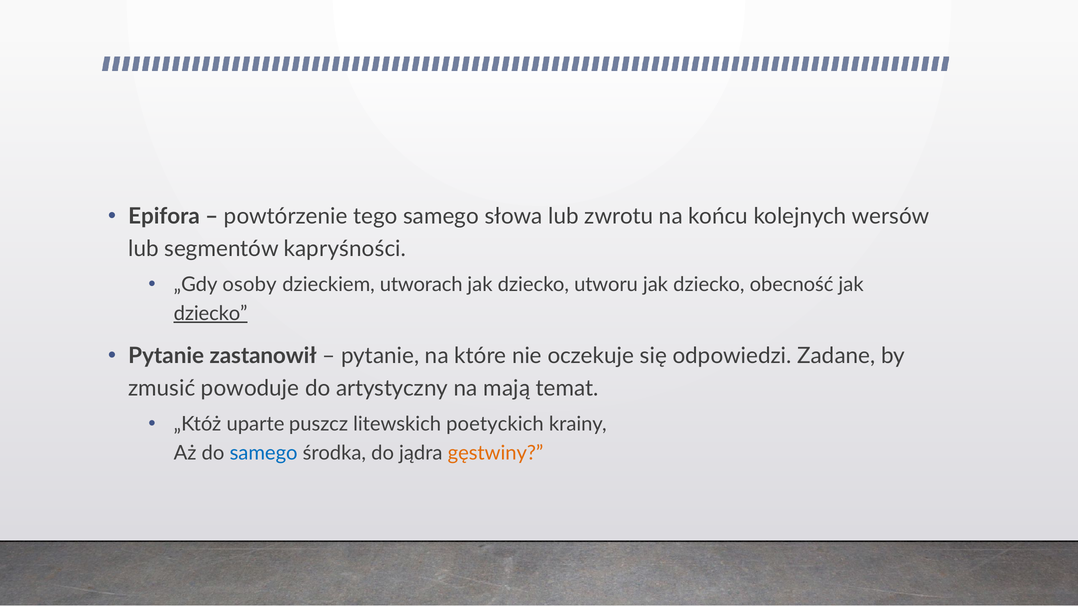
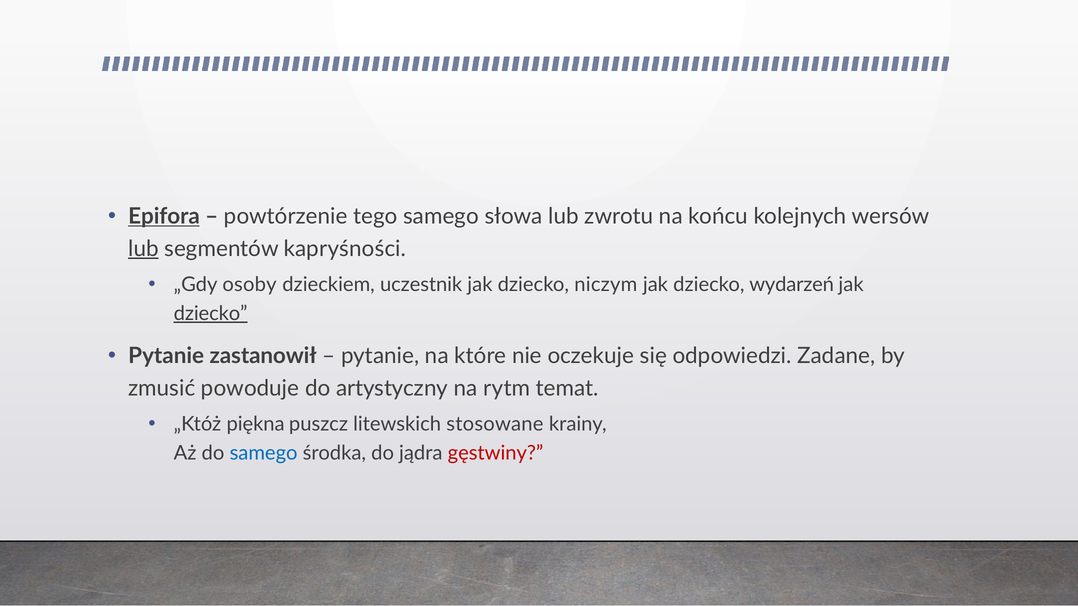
Epifora underline: none -> present
lub at (143, 249) underline: none -> present
utworach: utworach -> uczestnik
utworu: utworu -> niczym
obecność: obecność -> wydarzeń
mają: mają -> rytm
uparte: uparte -> piękna
poetyckich: poetyckich -> stosowane
gęstwiny colour: orange -> red
